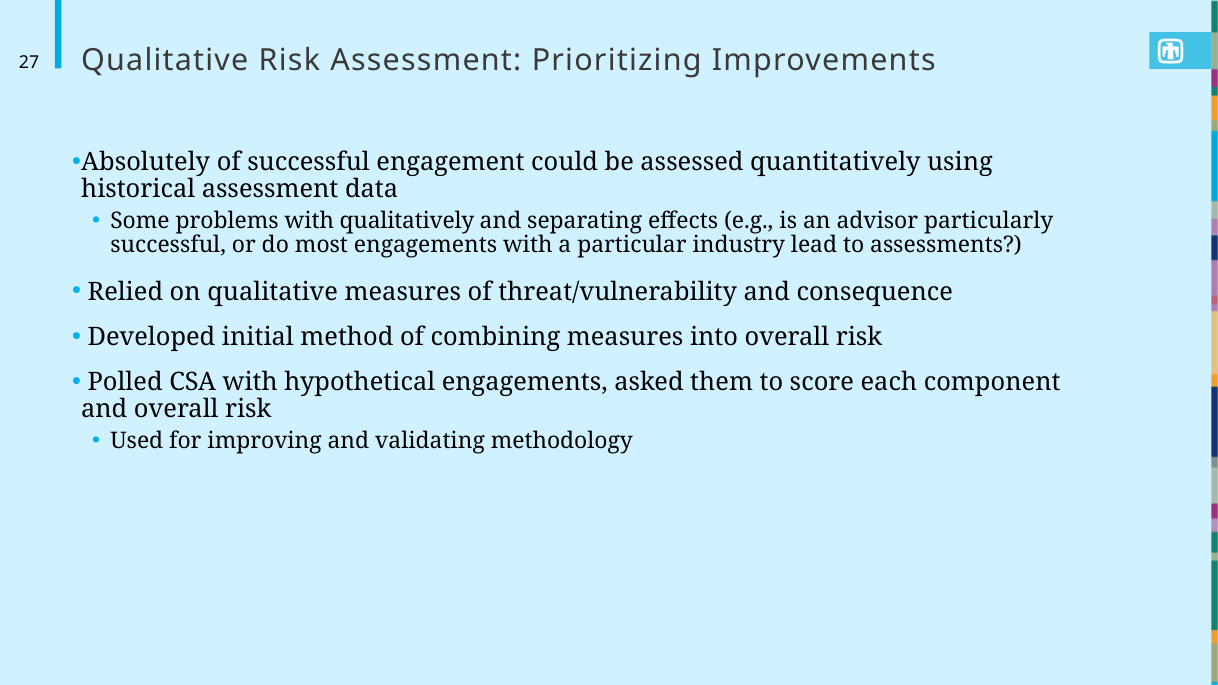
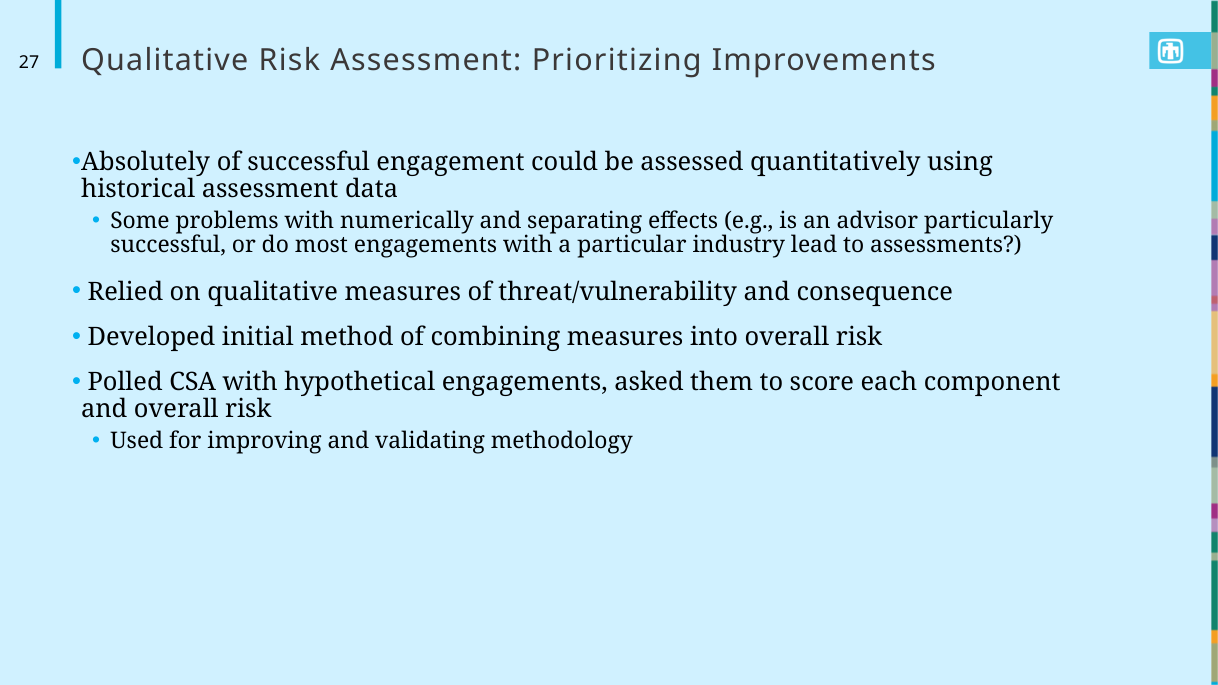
qualitatively: qualitatively -> numerically
